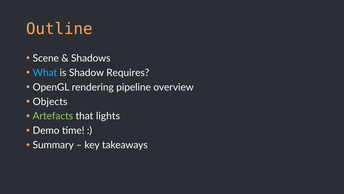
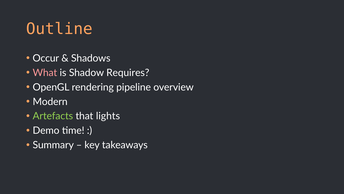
Scene: Scene -> Occur
What colour: light blue -> pink
Objects: Objects -> Modern
